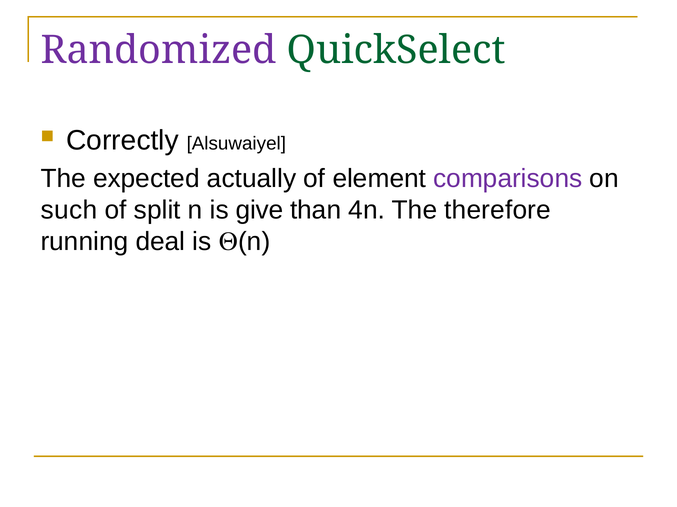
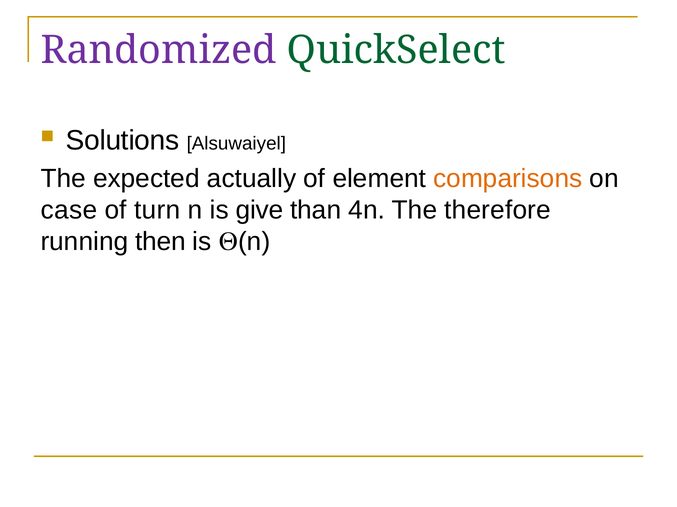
Correctly: Correctly -> Solutions
comparisons colour: purple -> orange
such: such -> case
split: split -> turn
deal: deal -> then
